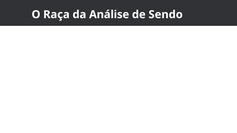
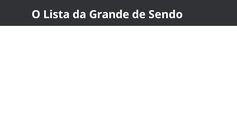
Raça: Raça -> Lista
Análise: Análise -> Grande
